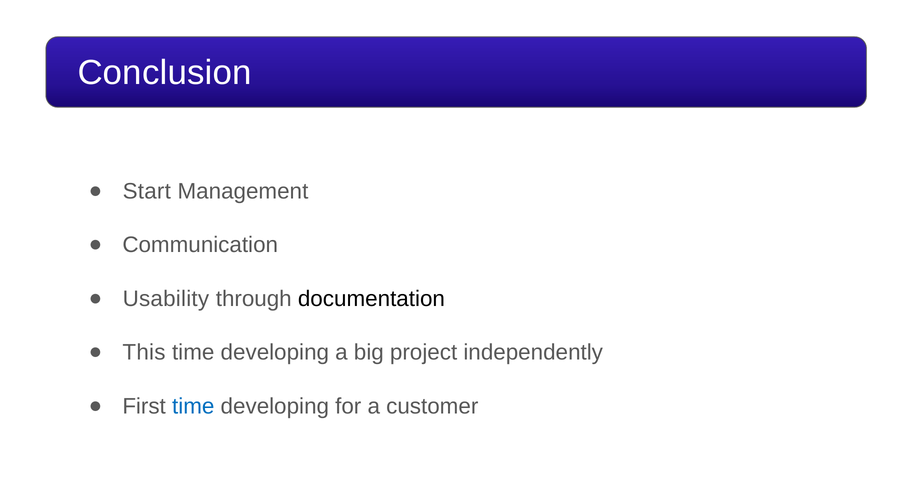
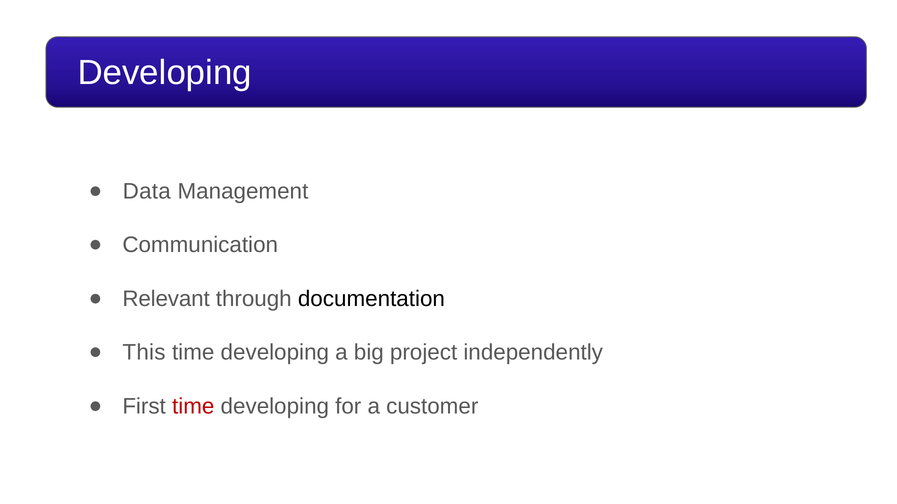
Conclusion at (165, 73): Conclusion -> Developing
Start: Start -> Data
Usability: Usability -> Relevant
time at (193, 407) colour: blue -> red
